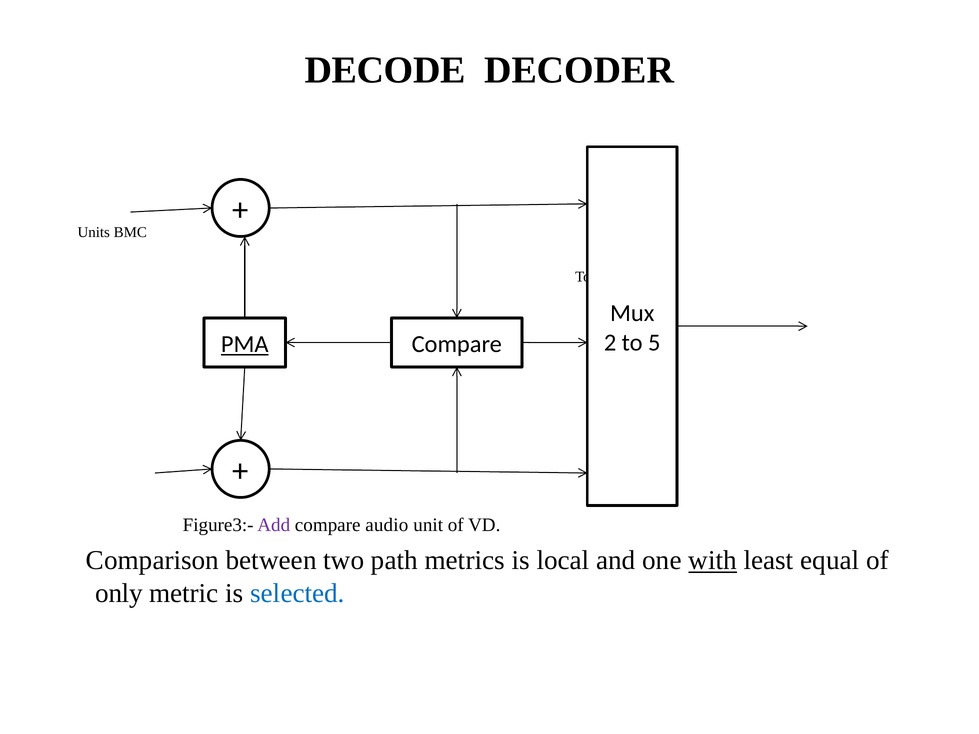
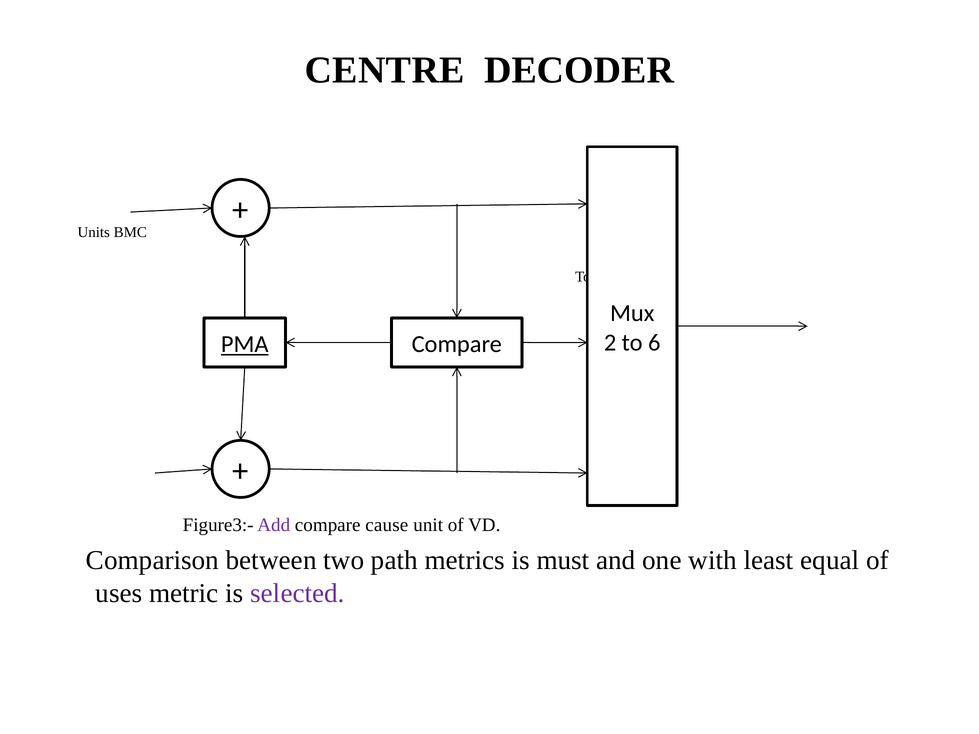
DECODE: DECODE -> CENTRE
5: 5 -> 6
audio: audio -> cause
local: local -> must
with underline: present -> none
only: only -> uses
selected colour: blue -> purple
